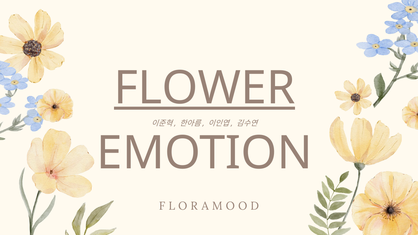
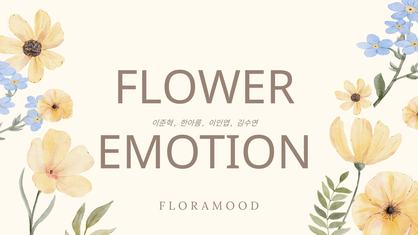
FLOWER underline: present -> none
